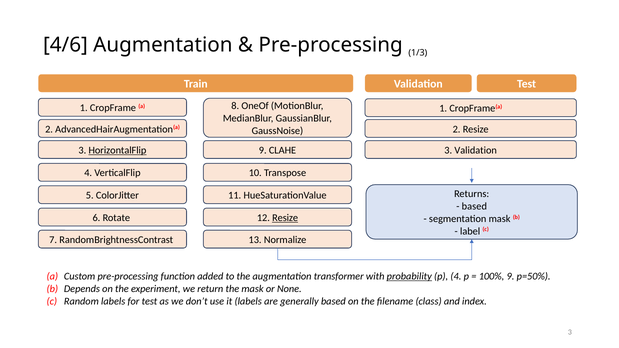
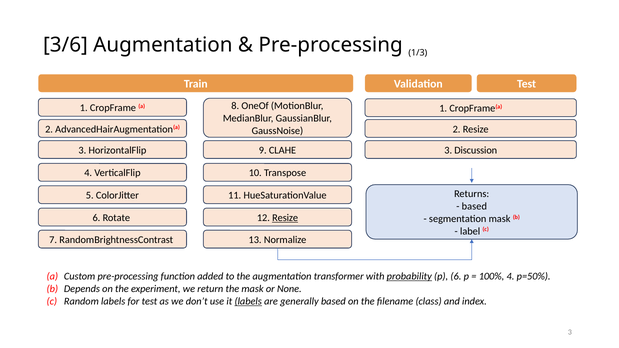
4/6: 4/6 -> 3/6
HorizontalFlip underline: present -> none
3 Validation: Validation -> Discussion
p 4: 4 -> 6
100% 9: 9 -> 4
labels at (248, 301) underline: none -> present
